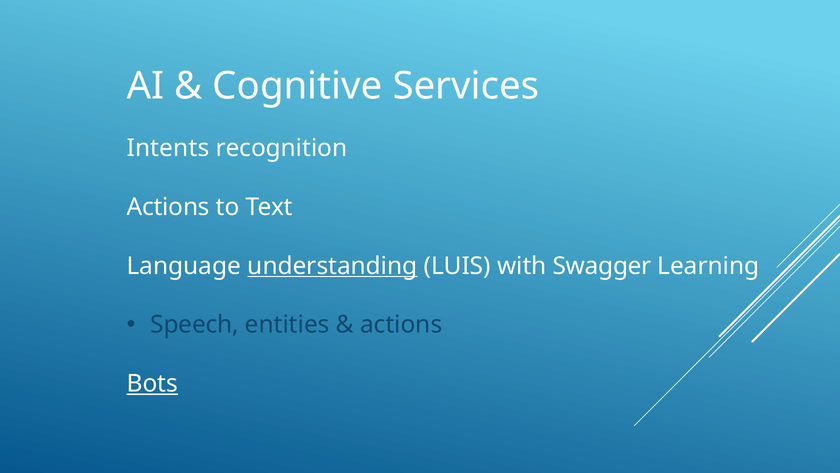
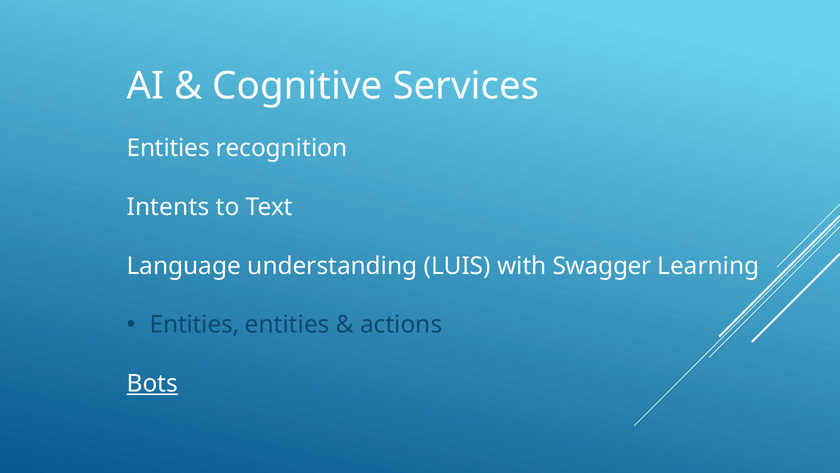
Intents at (168, 148): Intents -> Entities
Actions at (168, 207): Actions -> Intents
understanding underline: present -> none
Speech at (195, 324): Speech -> Entities
